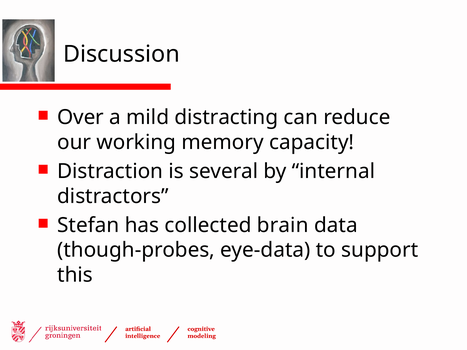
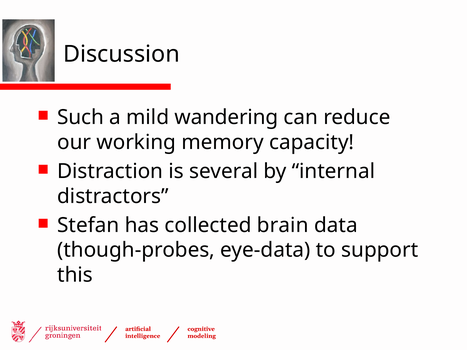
Over: Over -> Such
distracting: distracting -> wandering
